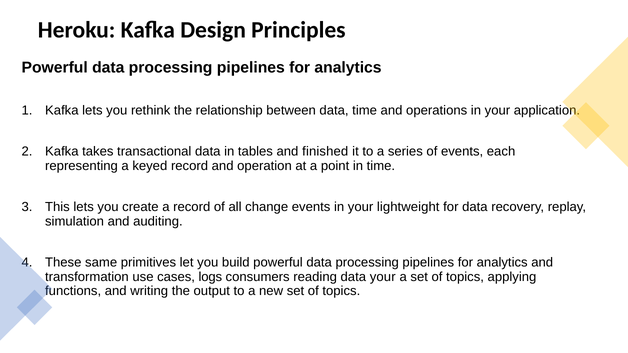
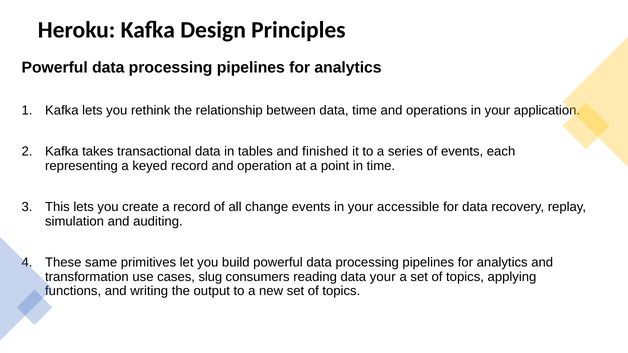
lightweight: lightweight -> accessible
logs: logs -> slug
